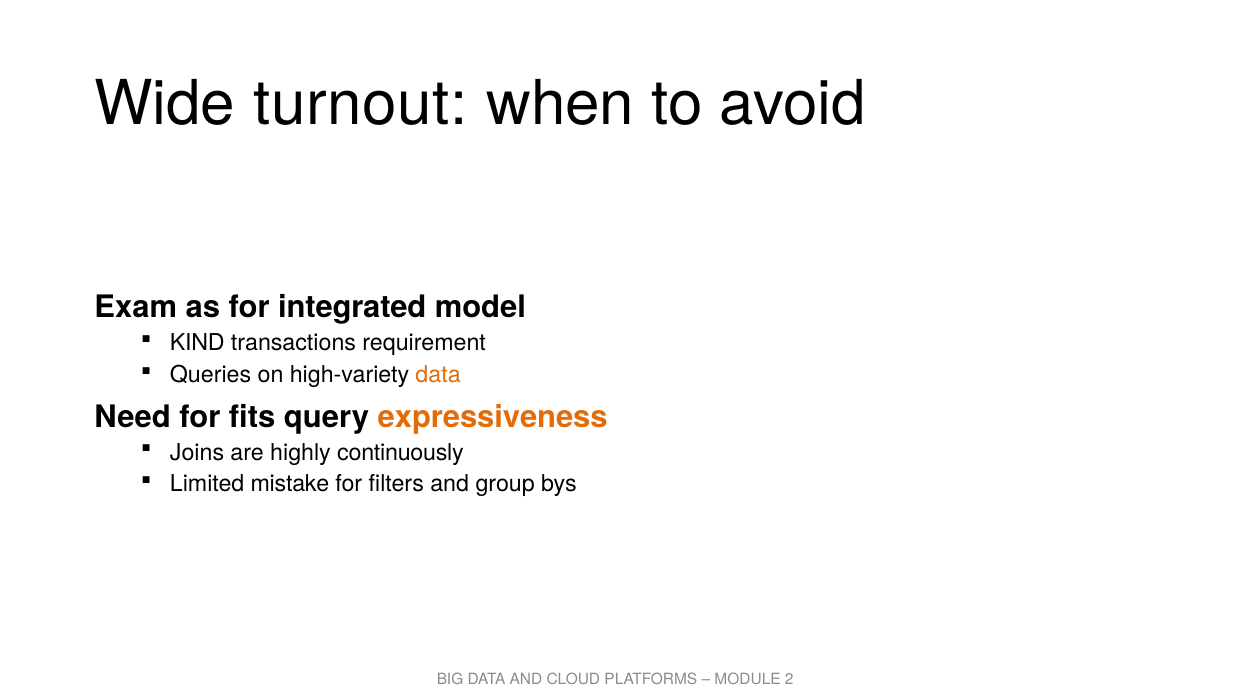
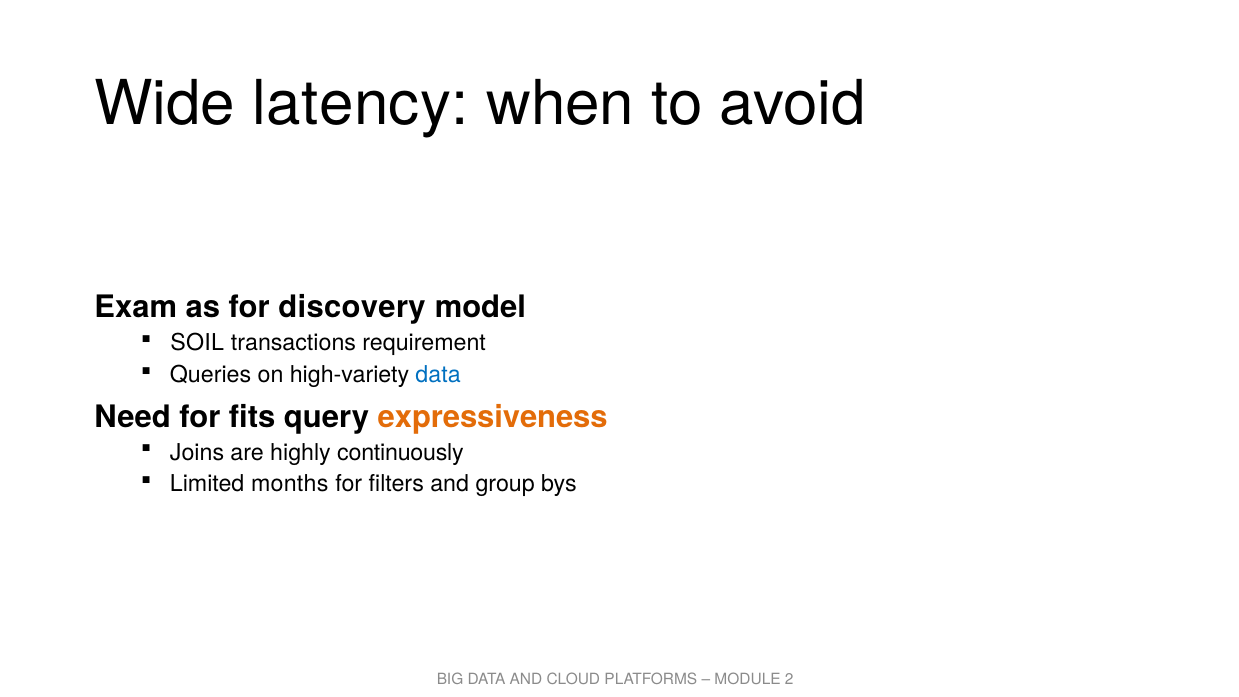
turnout: turnout -> latency
integrated: integrated -> discovery
KIND: KIND -> SOIL
data at (438, 375) colour: orange -> blue
mistake: mistake -> months
